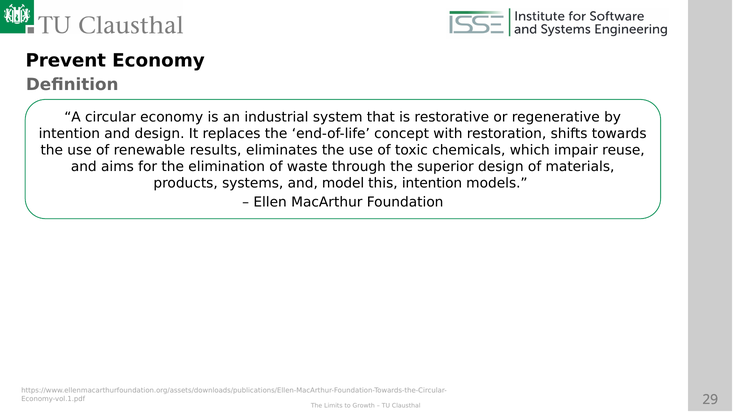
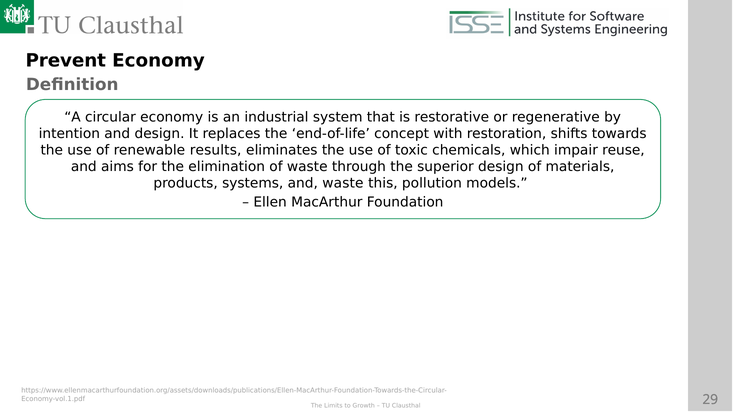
and model: model -> waste
this intention: intention -> pollution
